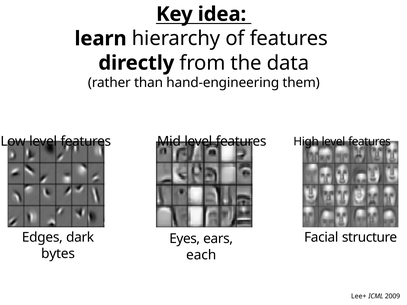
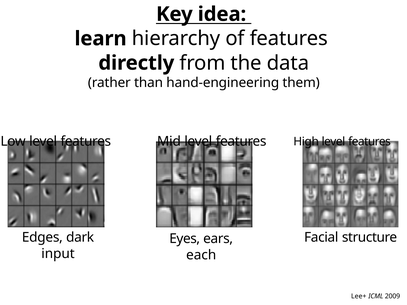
bytes: bytes -> input
